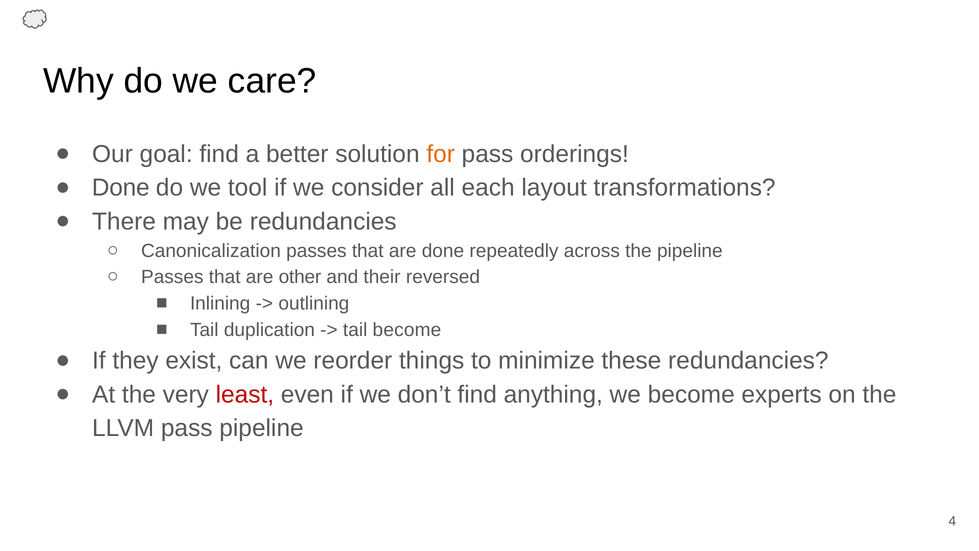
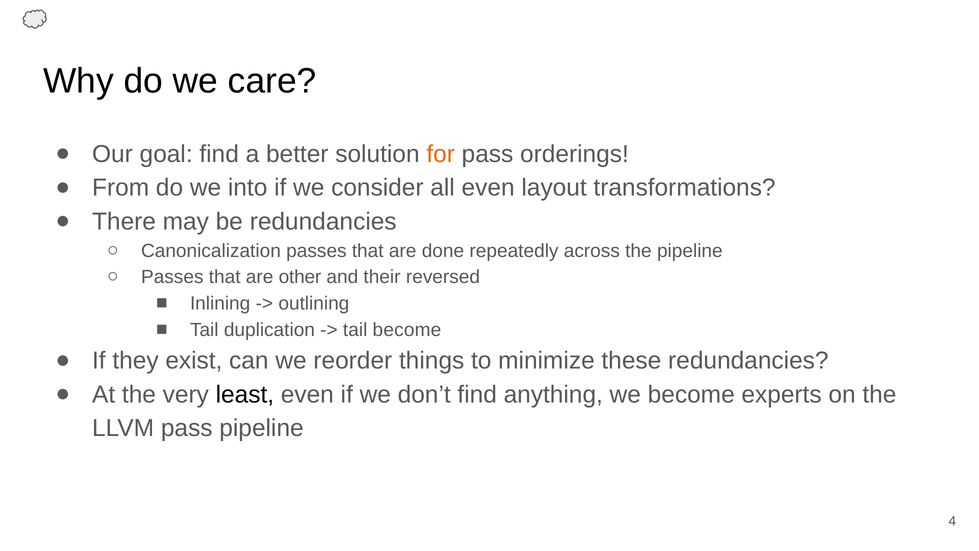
Done at (121, 188): Done -> From
tool: tool -> into
all each: each -> even
least colour: red -> black
